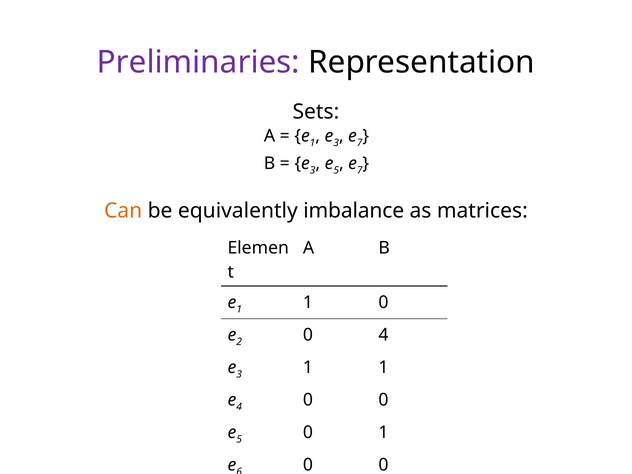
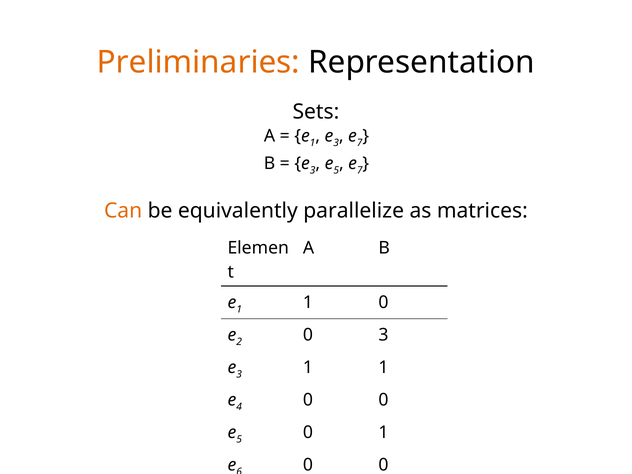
Preliminaries colour: purple -> orange
imbalance: imbalance -> parallelize
0 4: 4 -> 3
